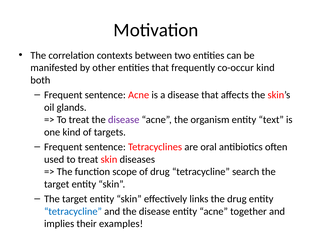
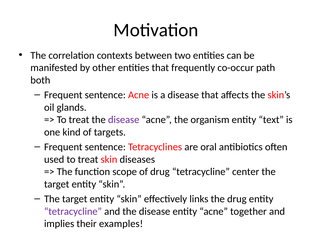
co-occur kind: kind -> path
search: search -> center
tetracycline at (73, 211) colour: blue -> purple
